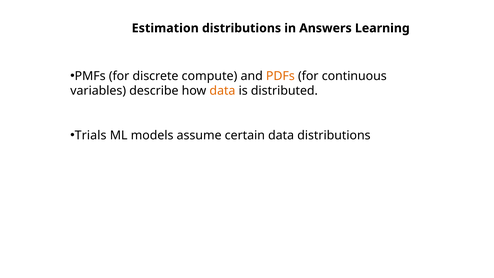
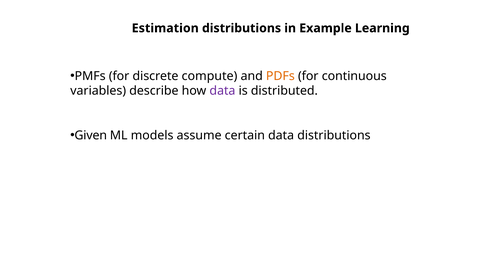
Answers: Answers -> Example
data at (222, 91) colour: orange -> purple
Trials: Trials -> Given
